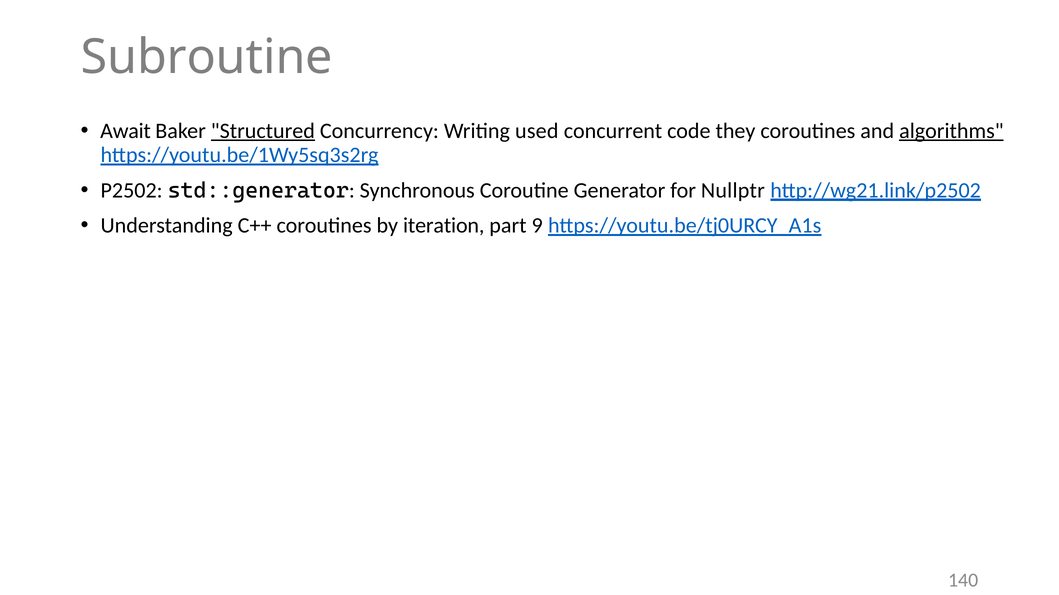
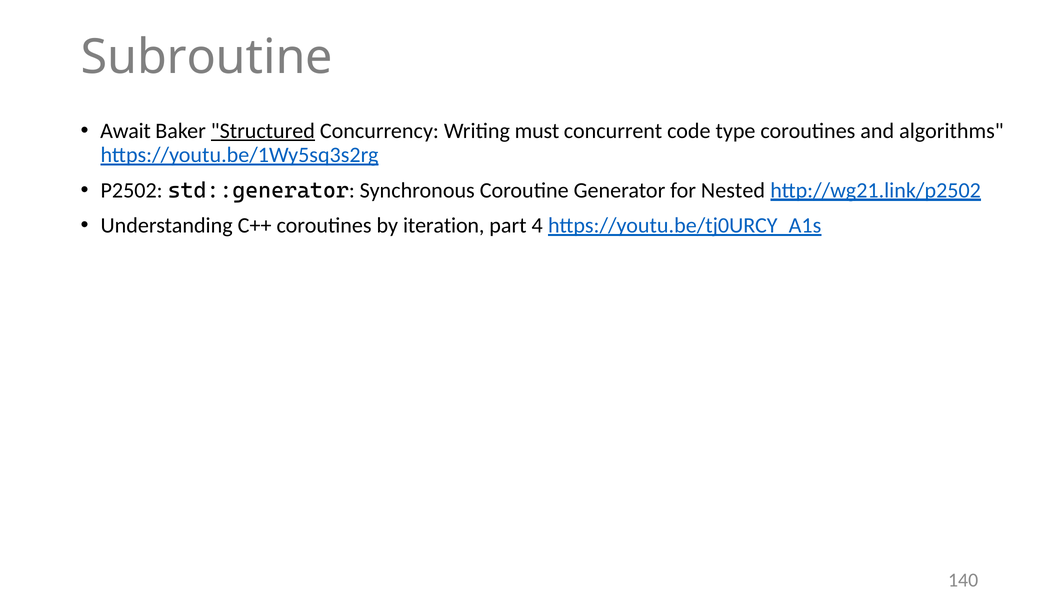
used: used -> must
they: they -> type
algorithms underline: present -> none
Nullptr: Nullptr -> Nested
9: 9 -> 4
